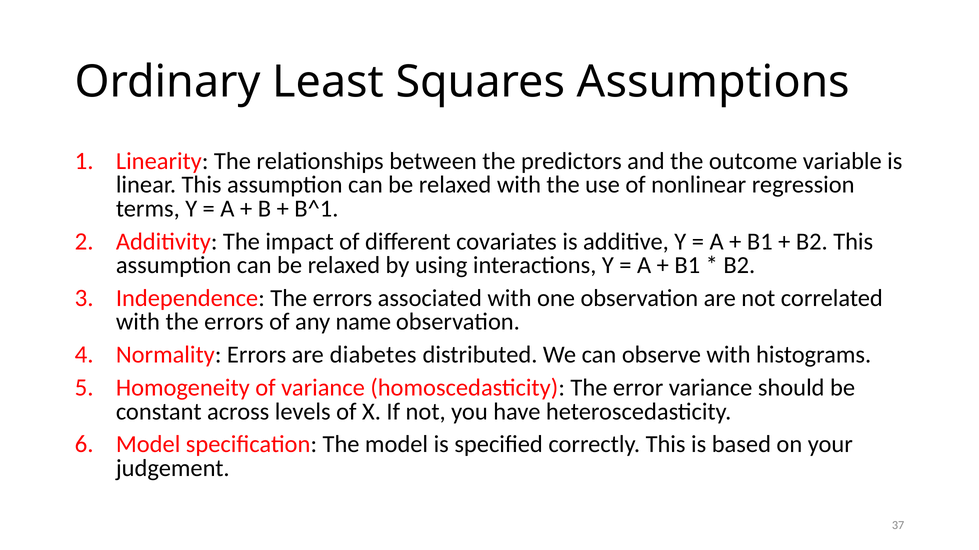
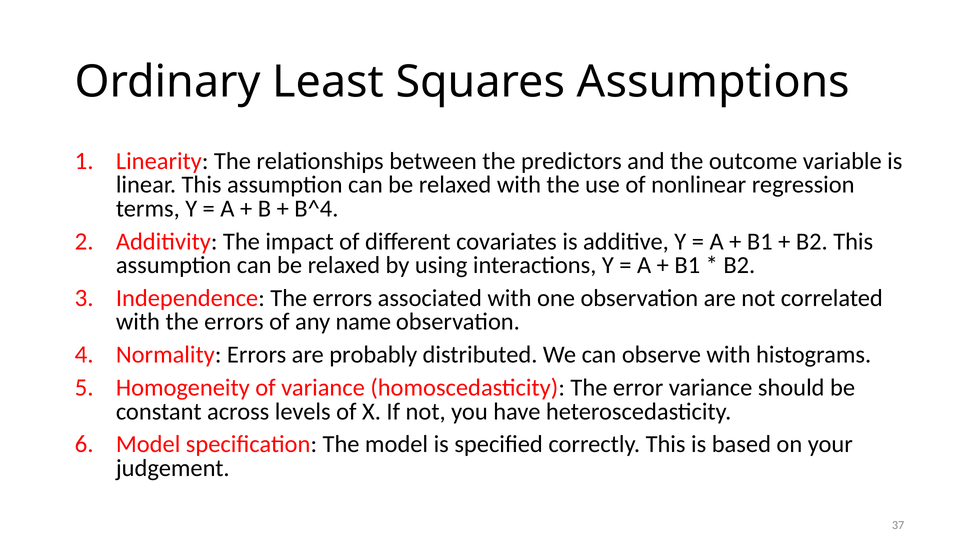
B^1: B^1 -> B^4
diabetes: diabetes -> probably
